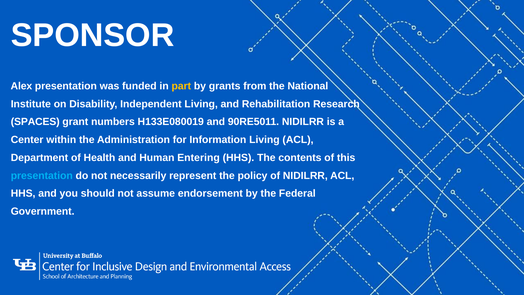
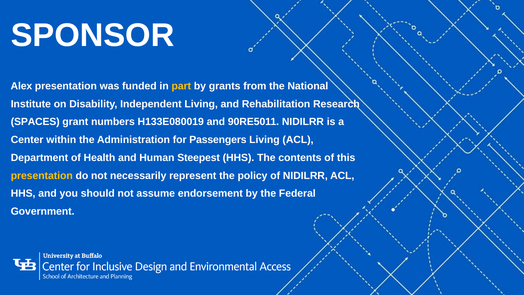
Information: Information -> Passengers
Entering: Entering -> Steepest
presentation at (42, 175) colour: light blue -> yellow
